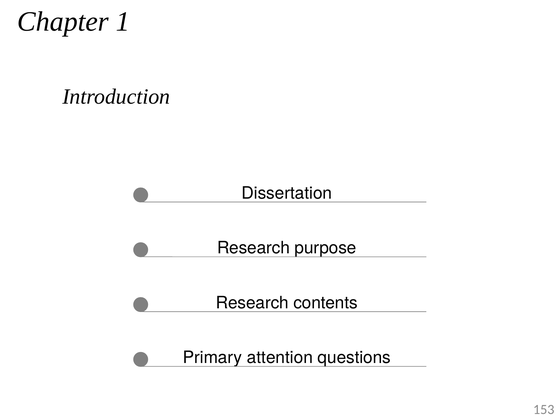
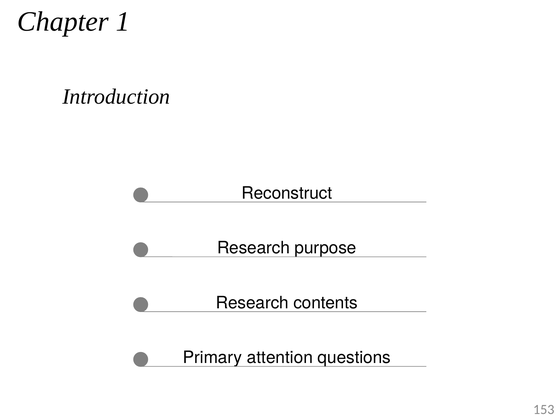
Dissertation: Dissertation -> Reconstruct
